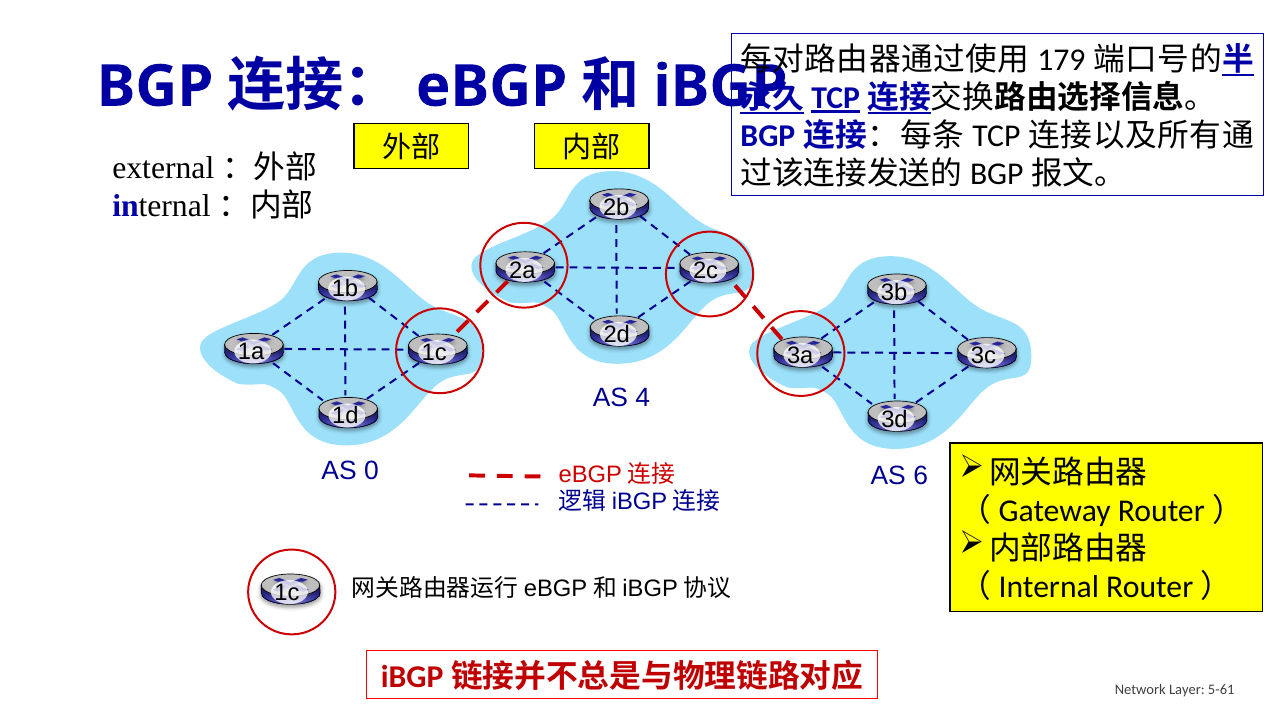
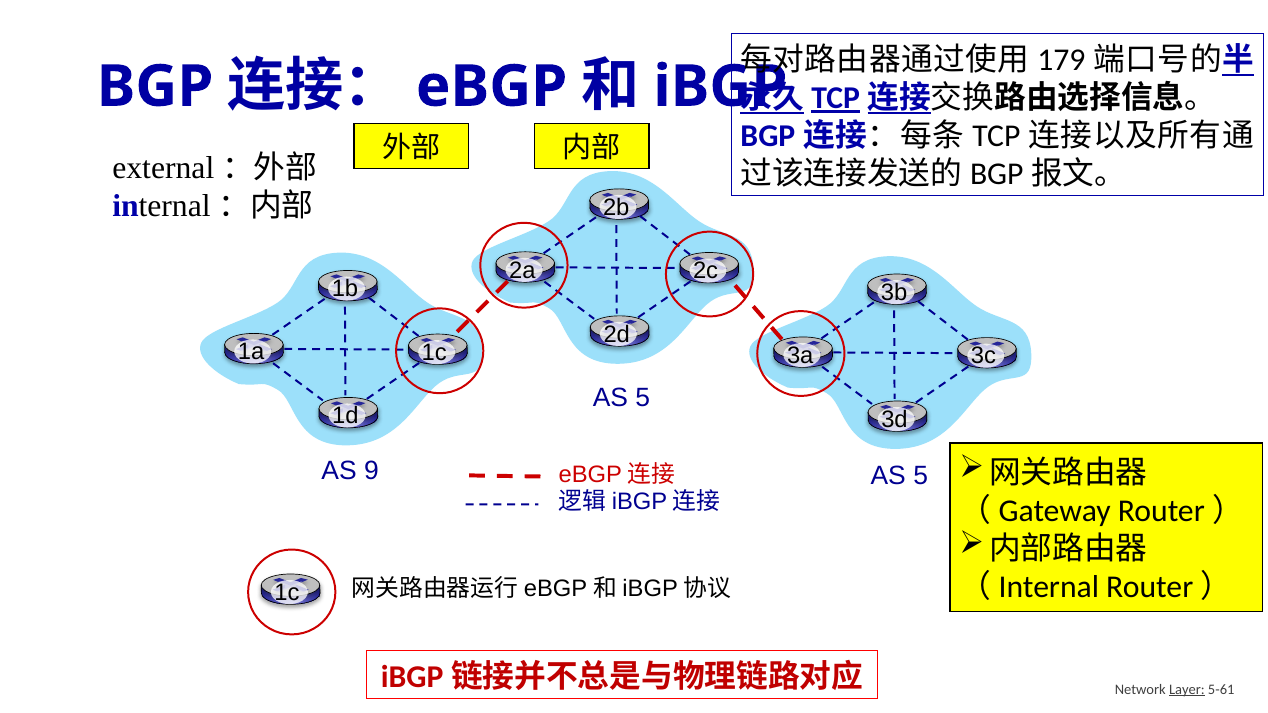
4 at (643, 398): 4 -> 5
0: 0 -> 9
6 at (921, 476): 6 -> 5
Layer underline: none -> present
